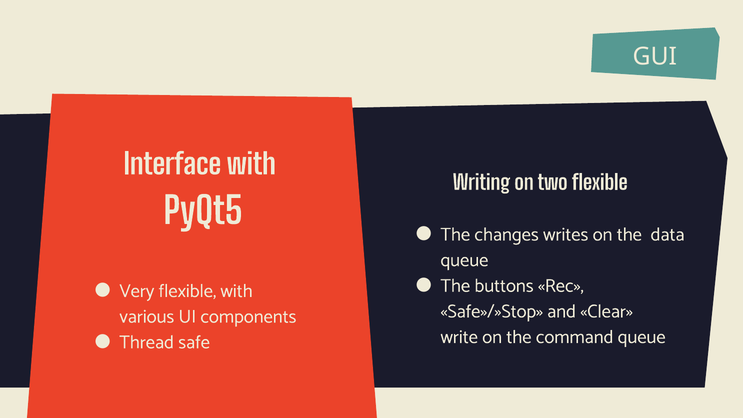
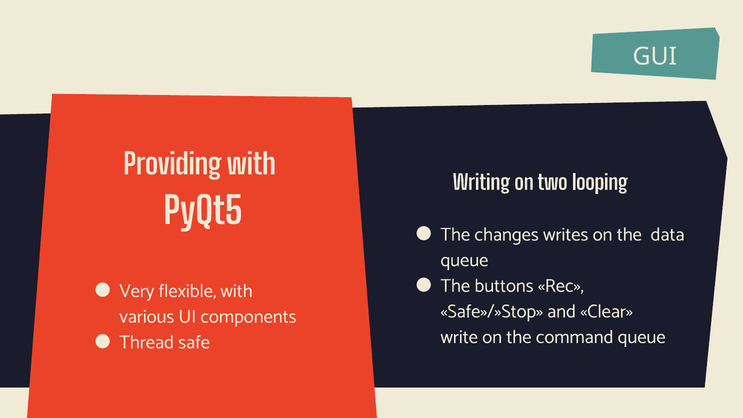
Interface: Interface -> Providing
two flexible: flexible -> looping
